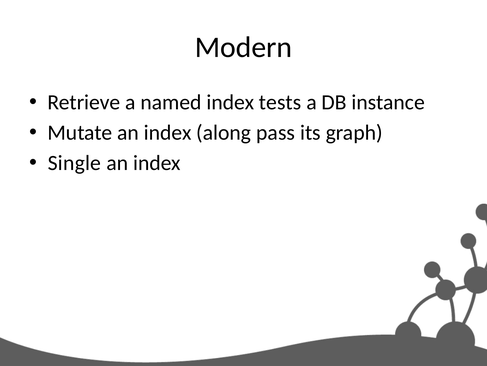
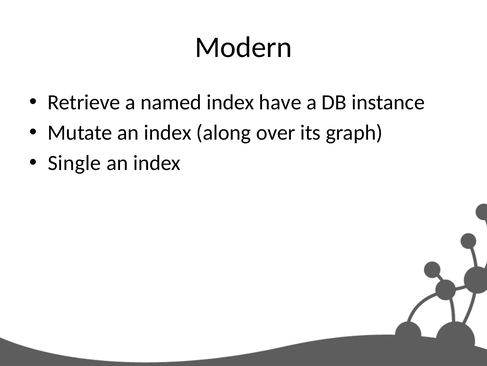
tests: tests -> have
pass: pass -> over
